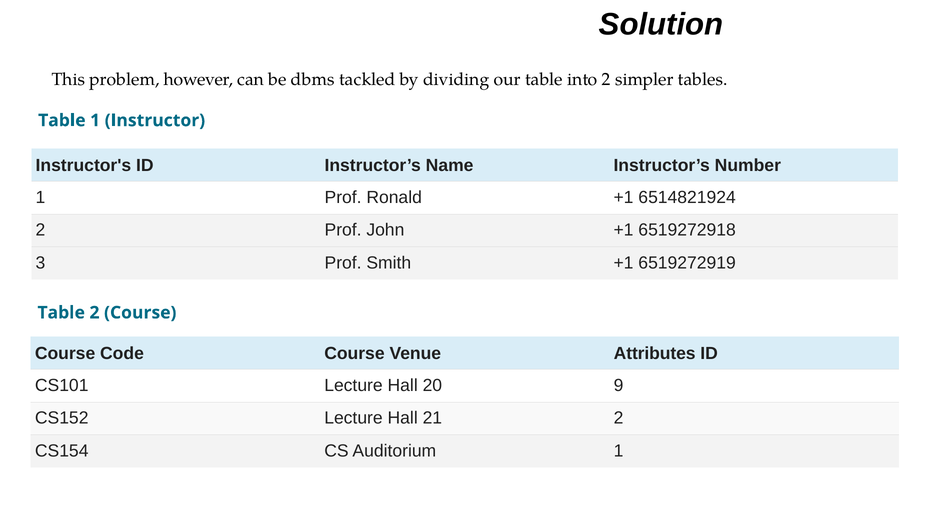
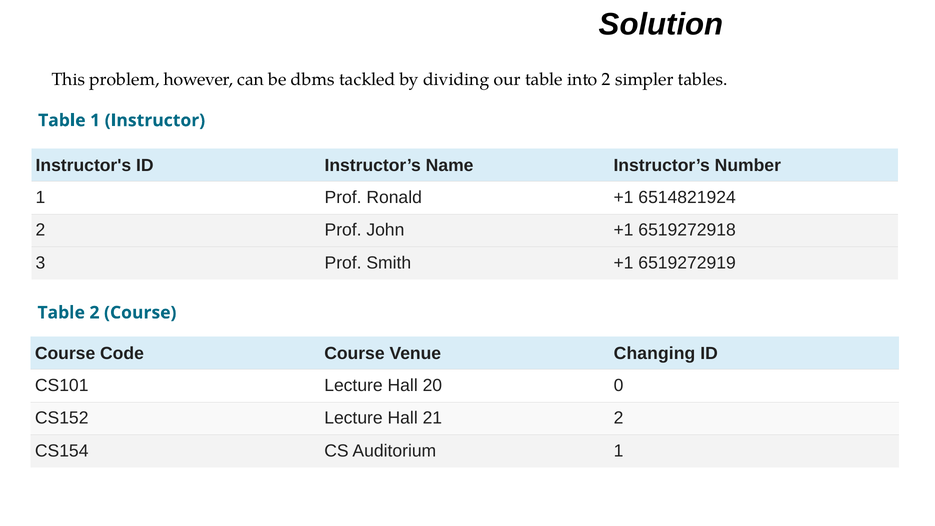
Attributes: Attributes -> Changing
9: 9 -> 0
